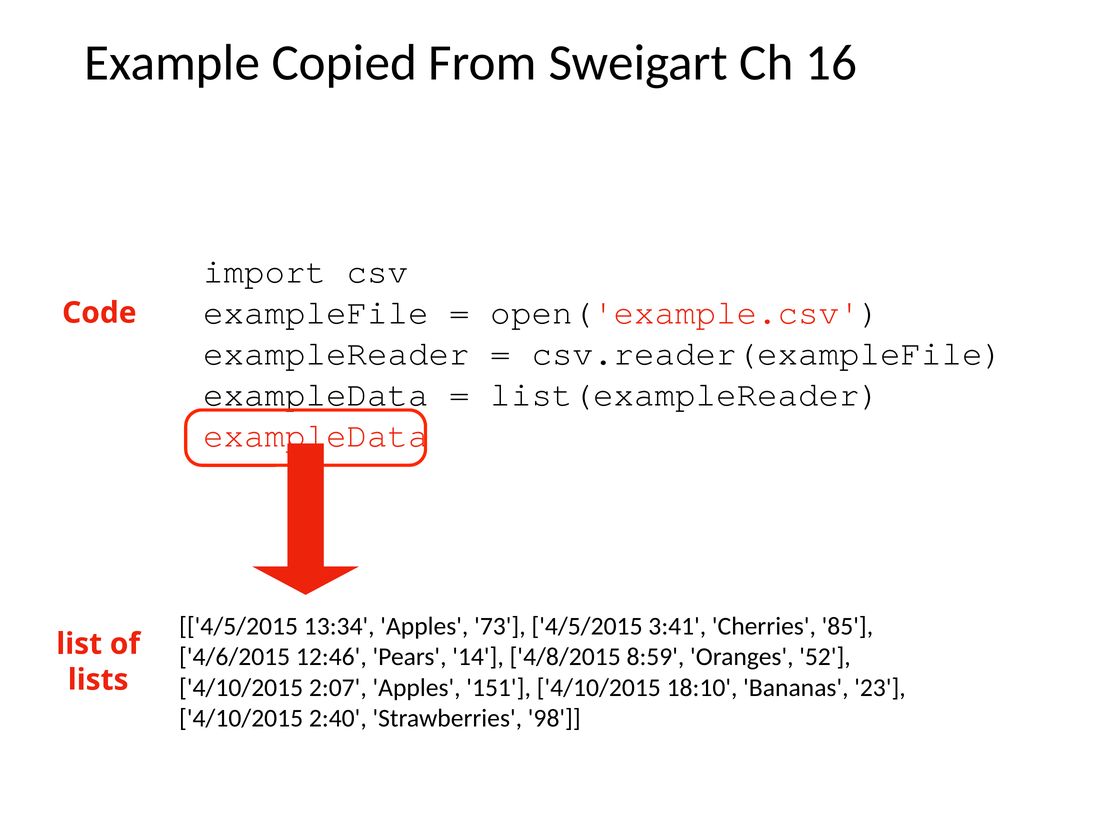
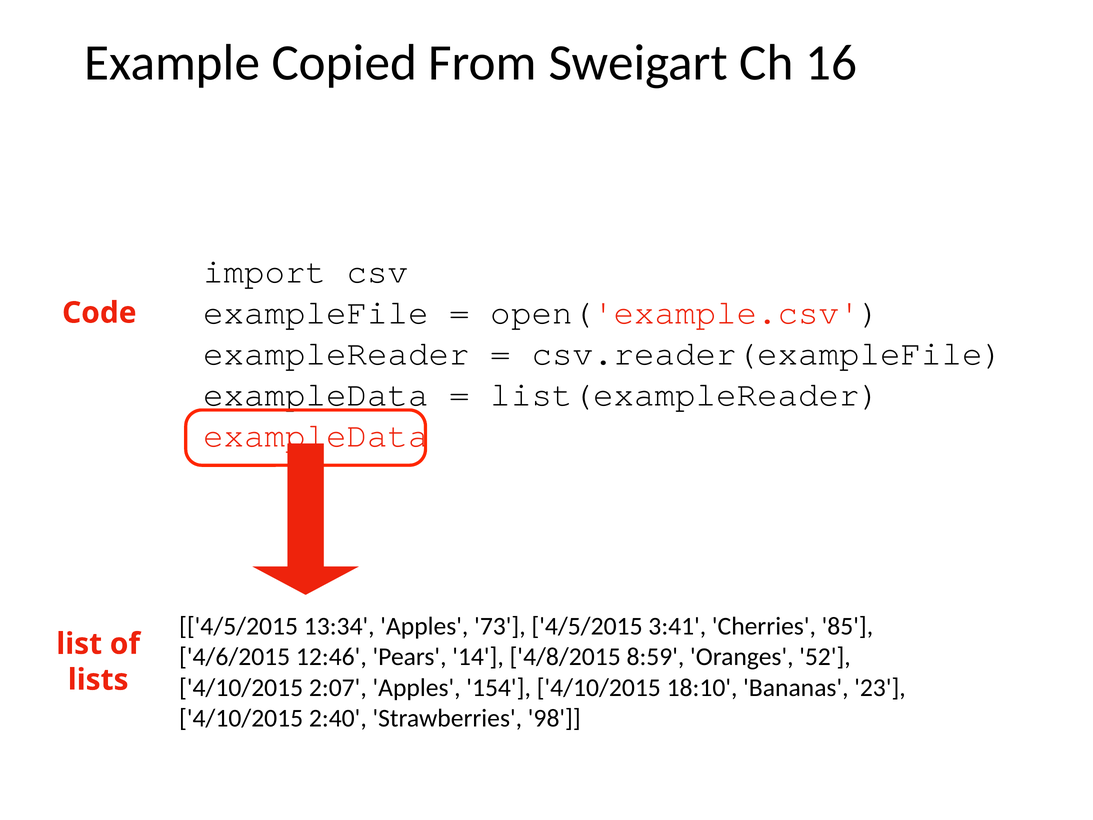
151: 151 -> 154
